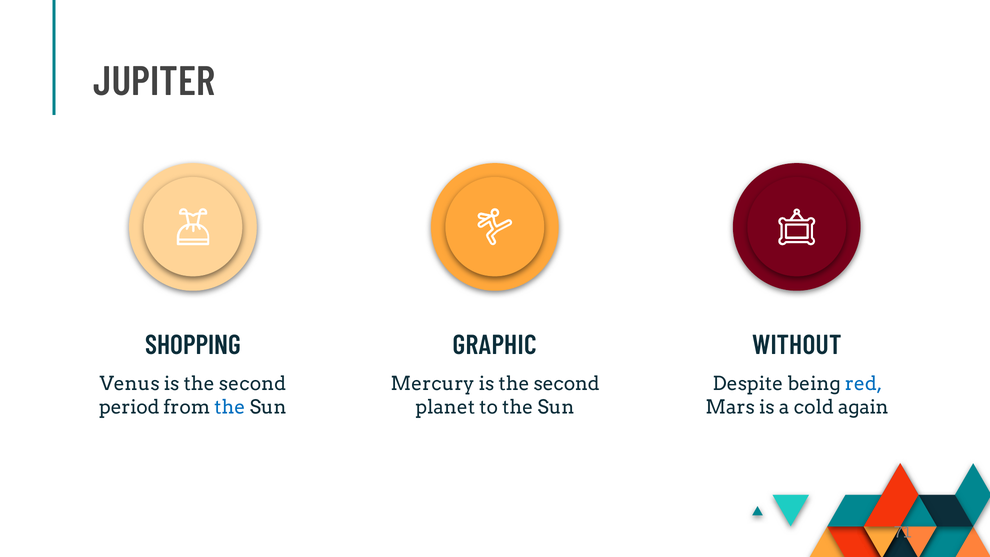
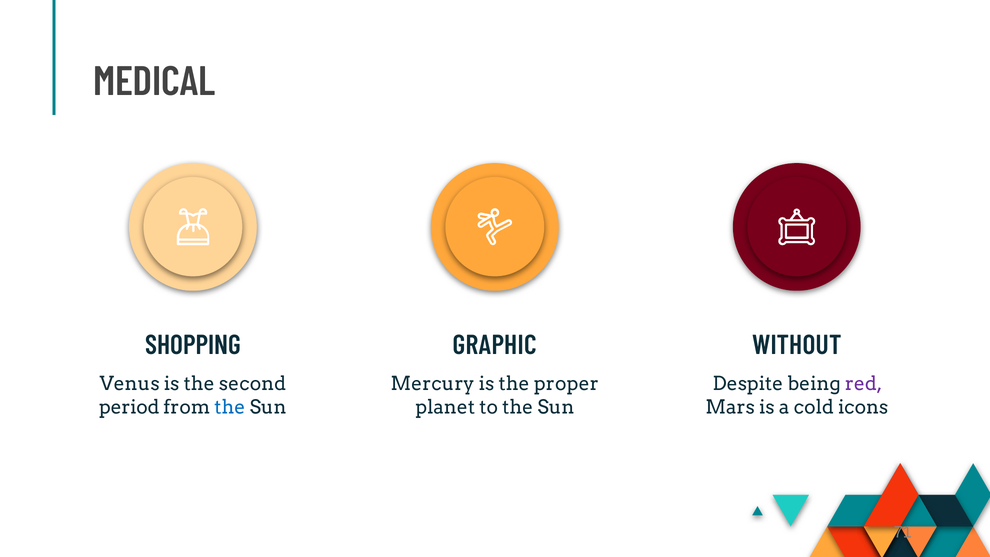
JUPITER: JUPITER -> MEDICAL
Mercury is the second: second -> proper
red colour: blue -> purple
again: again -> icons
